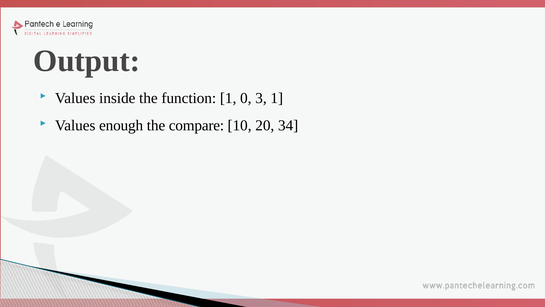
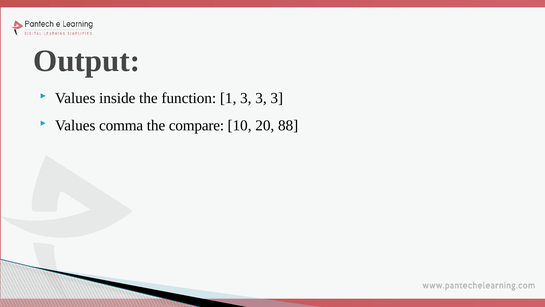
1 0: 0 -> 3
1 at (277, 98): 1 -> 3
enough: enough -> comma
34: 34 -> 88
